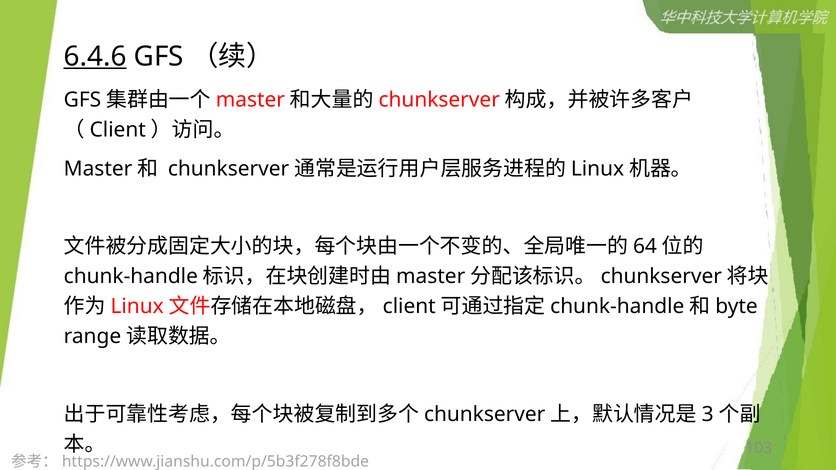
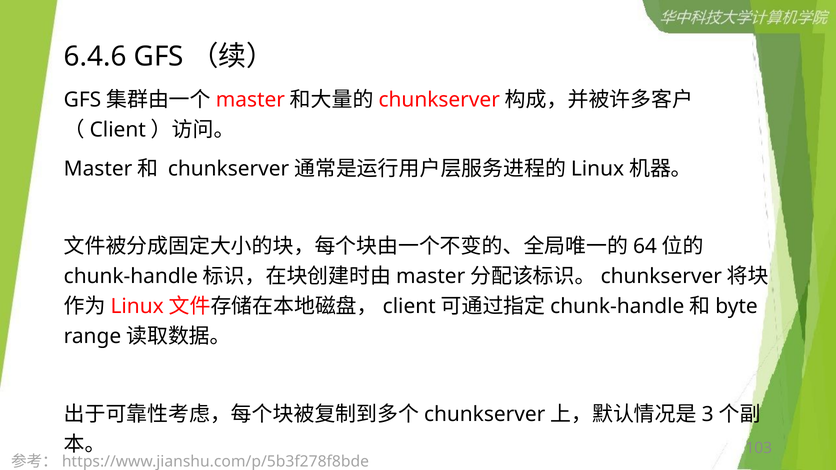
6.4.6 underline: present -> none
